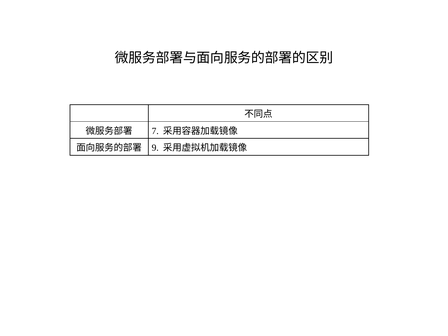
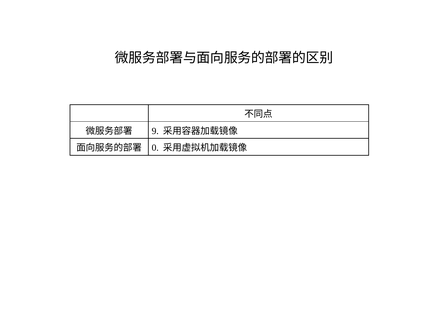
7: 7 -> 9
9: 9 -> 0
